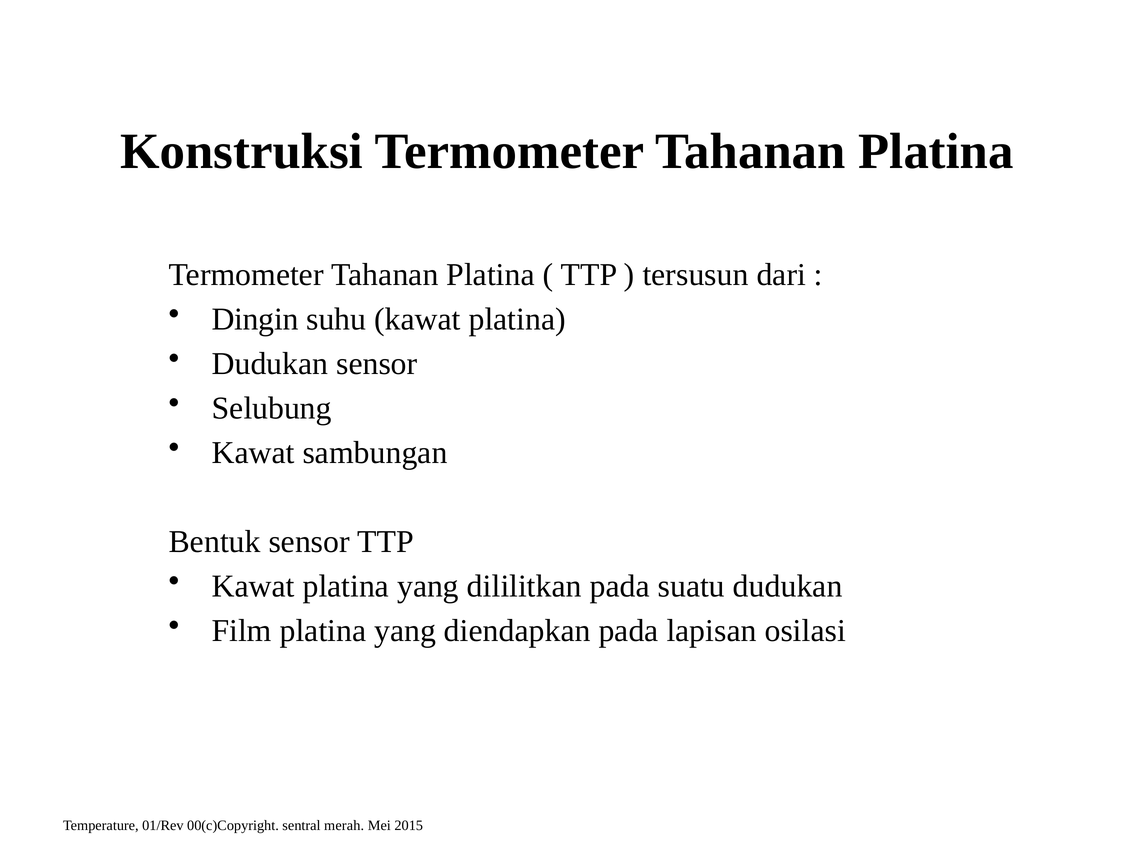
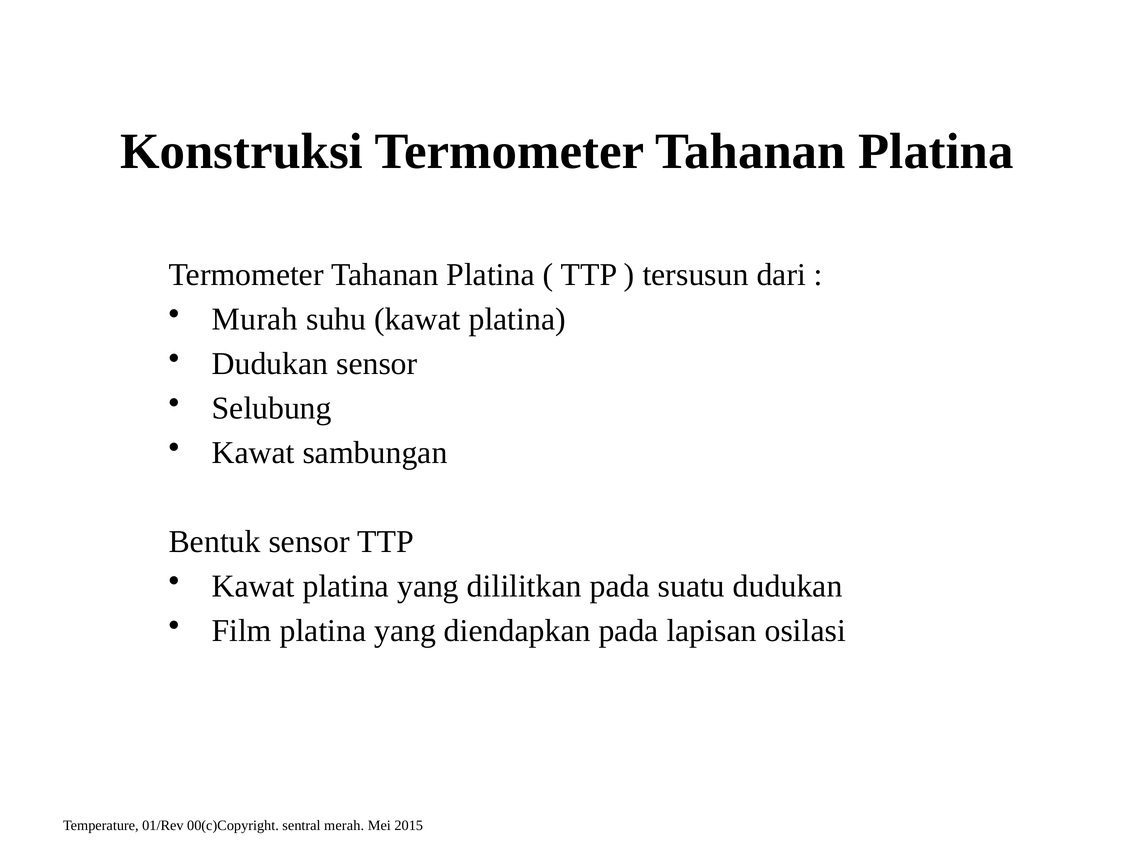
Dingin: Dingin -> Murah
